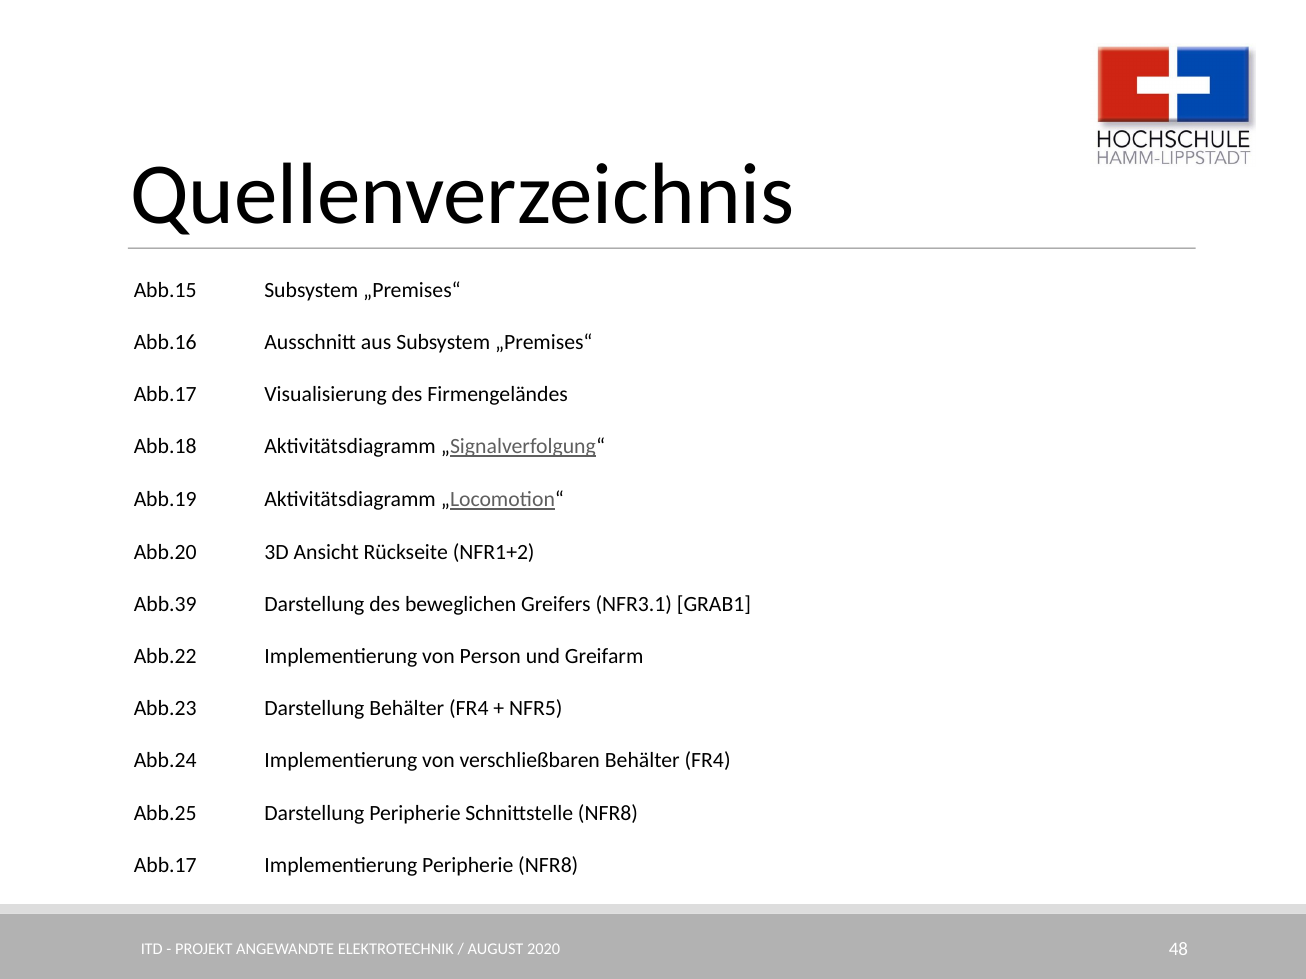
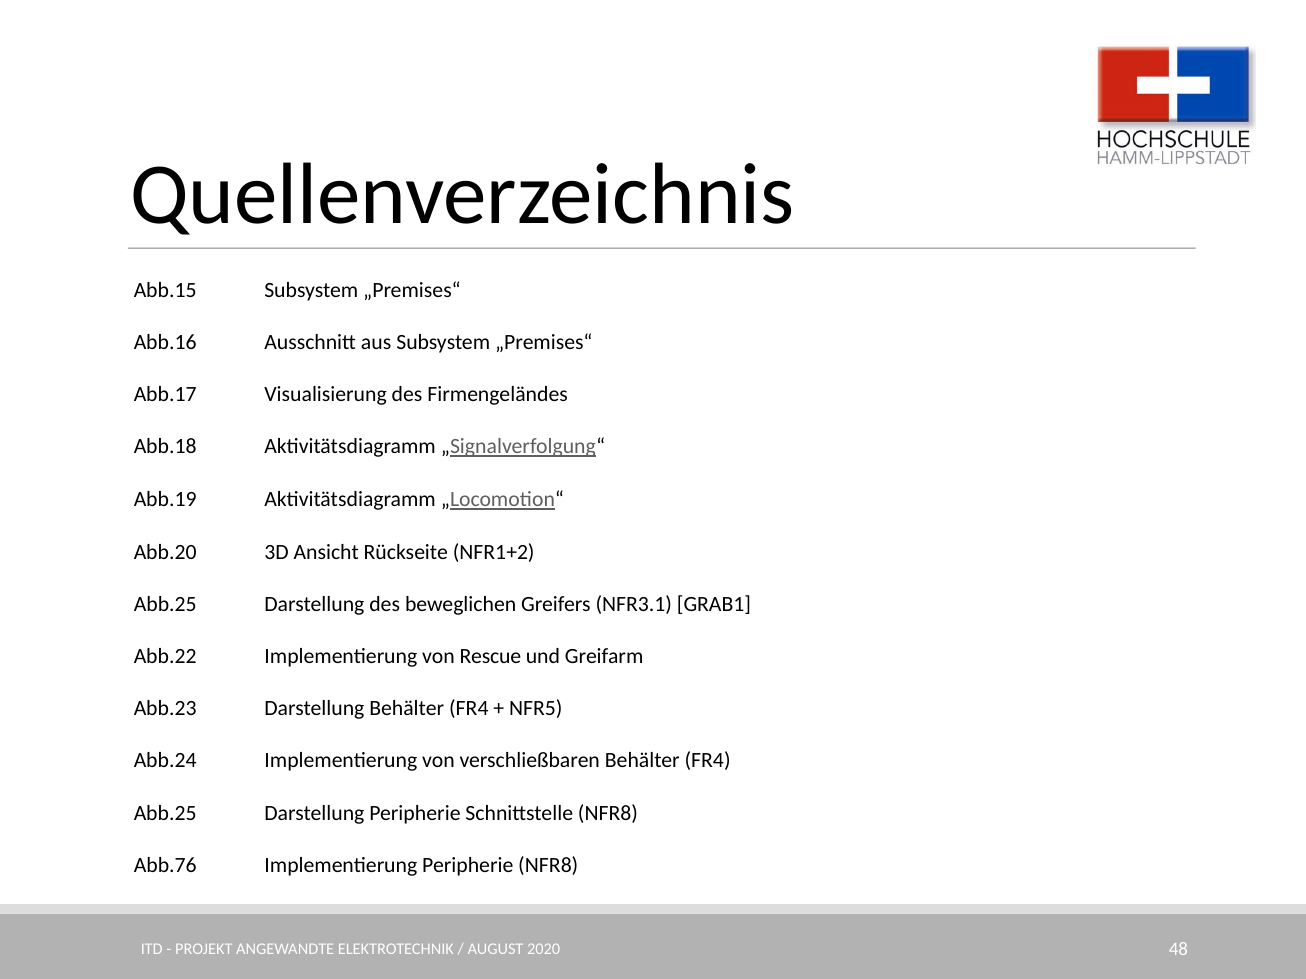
Abb.39 at (165, 604): Abb.39 -> Abb.25
Person: Person -> Rescue
Abb.17 at (165, 866): Abb.17 -> Abb.76
